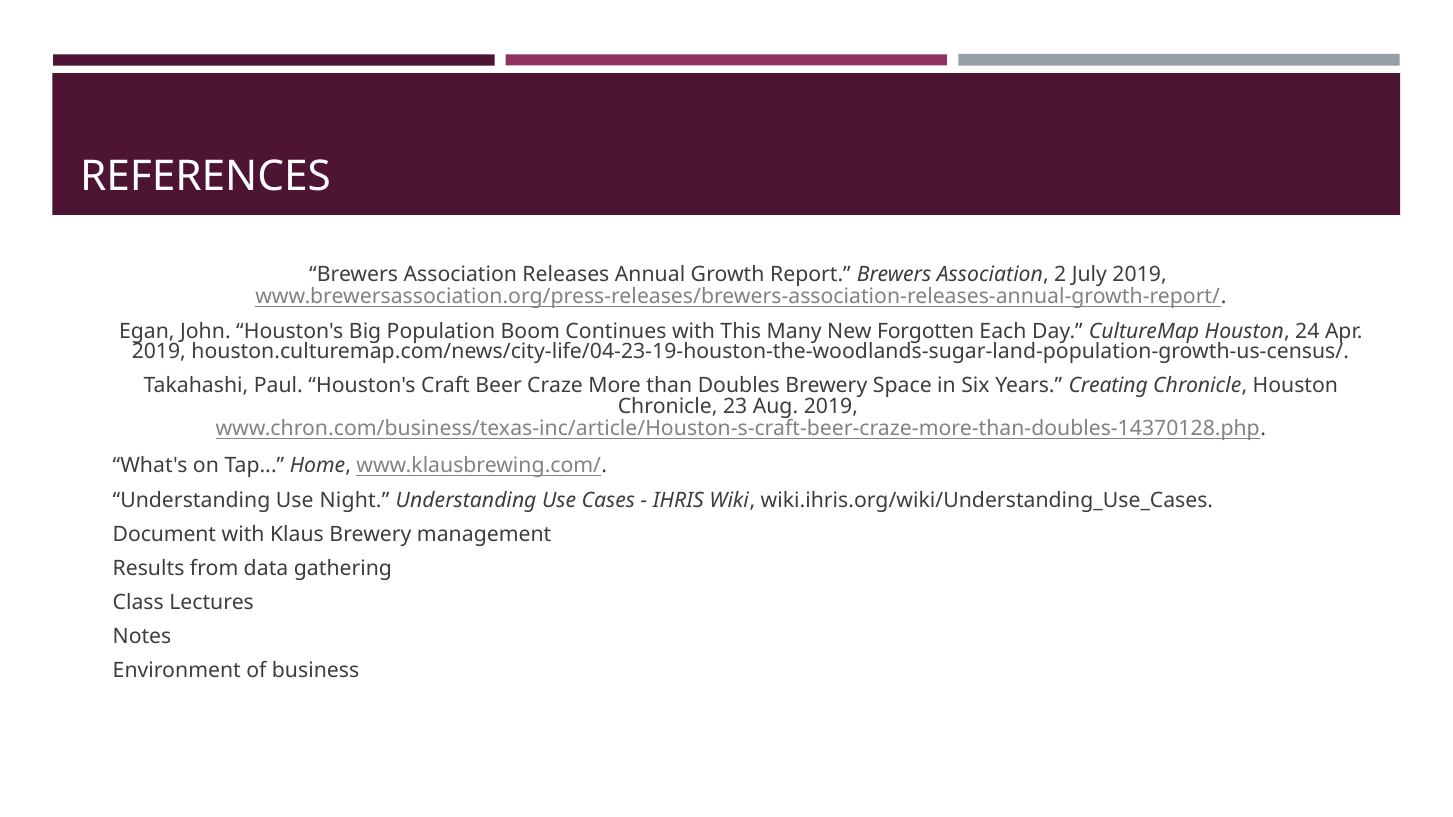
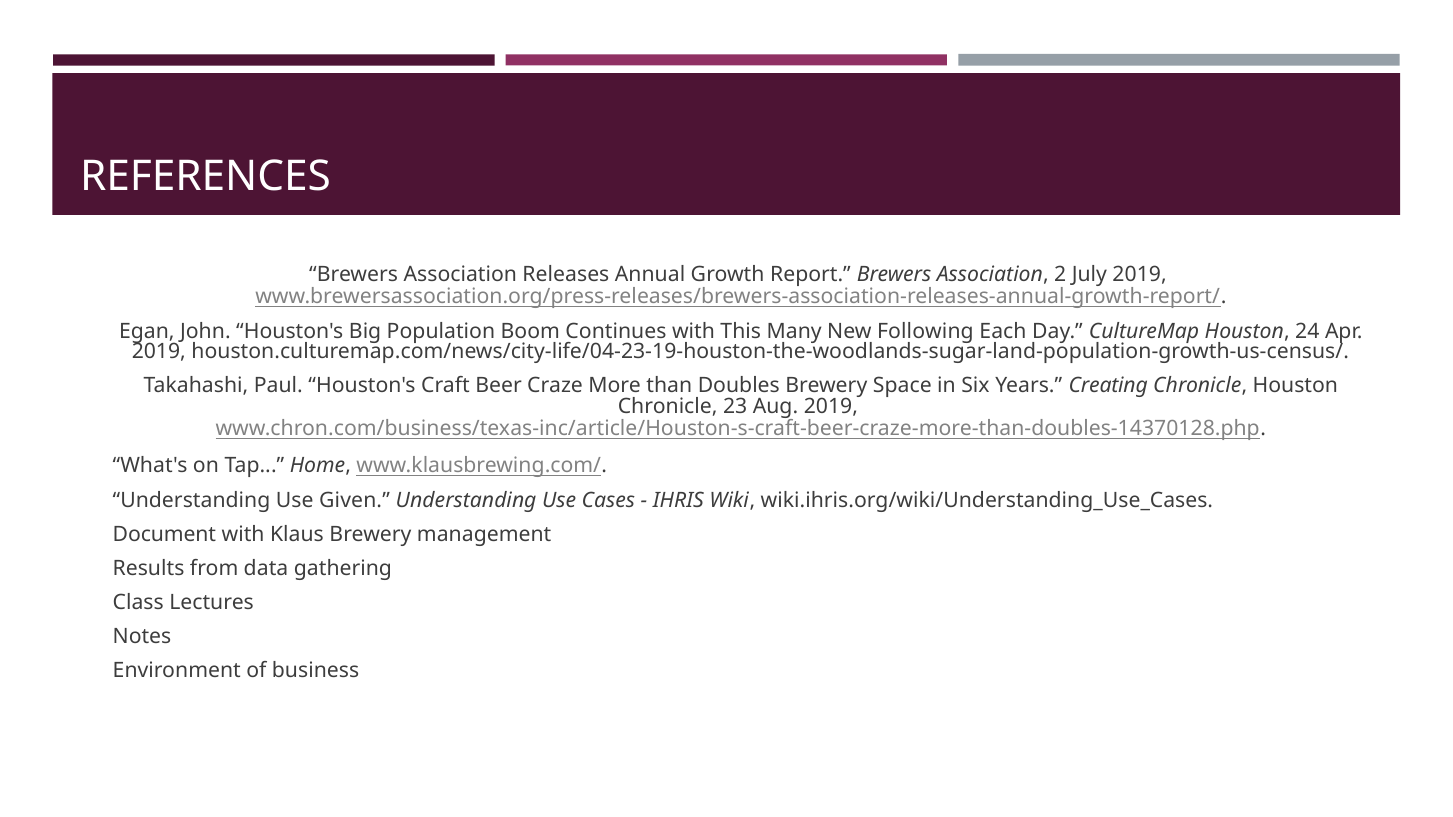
Forgotten: Forgotten -> Following
Night: Night -> Given
